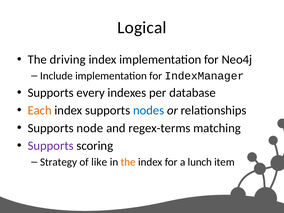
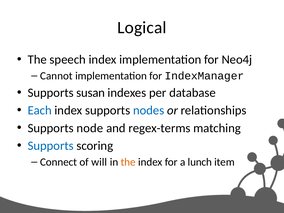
driving: driving -> speech
Include: Include -> Cannot
every: every -> susan
Each colour: orange -> blue
Supports at (51, 146) colour: purple -> blue
Strategy: Strategy -> Connect
like: like -> will
